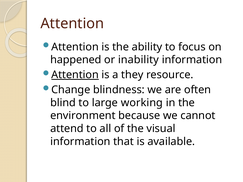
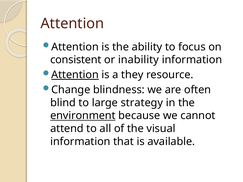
happened: happened -> consistent
working: working -> strategy
environment underline: none -> present
